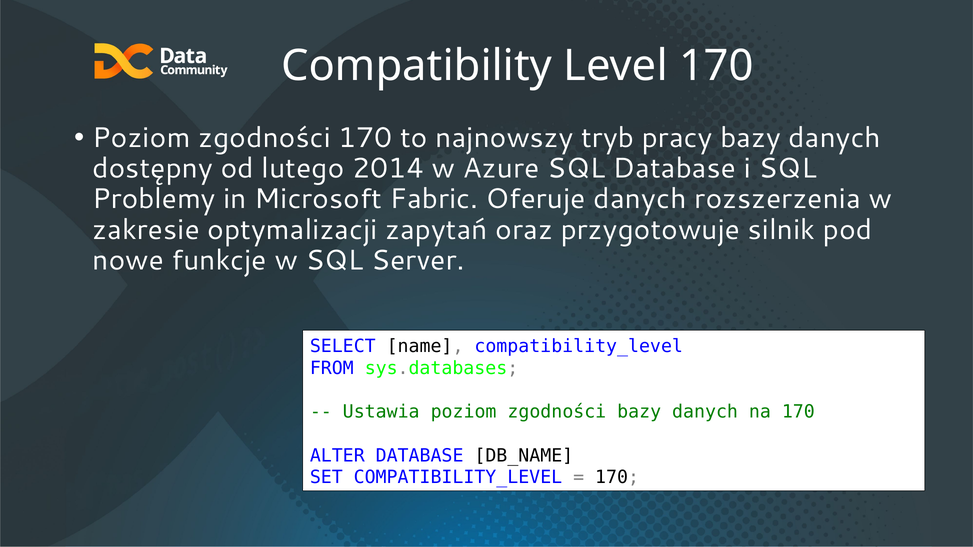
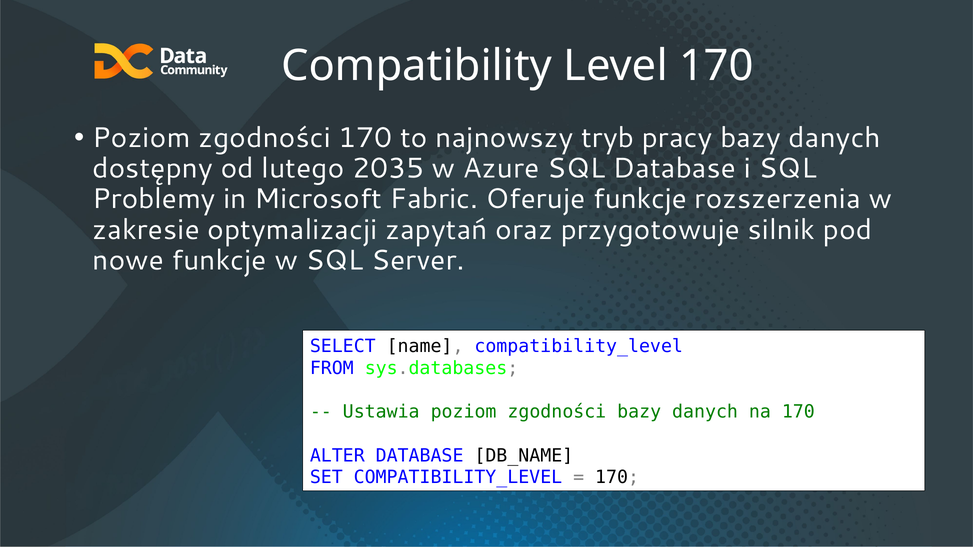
2014: 2014 -> 2035
Oferuje danych: danych -> funkcje
